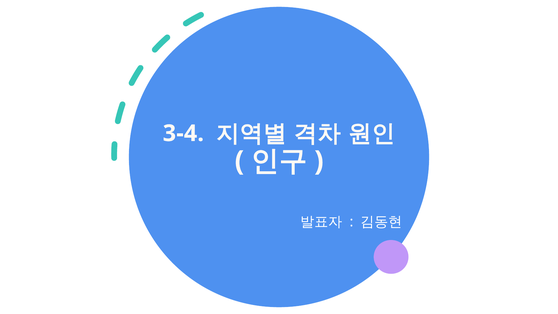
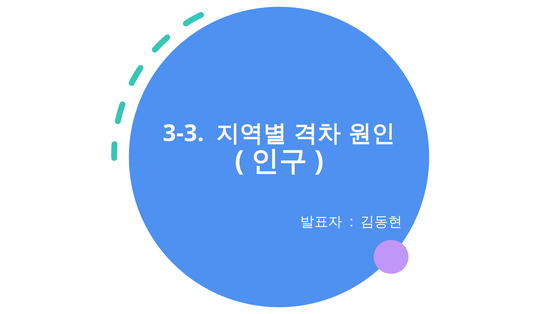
3-4: 3-4 -> 3-3
